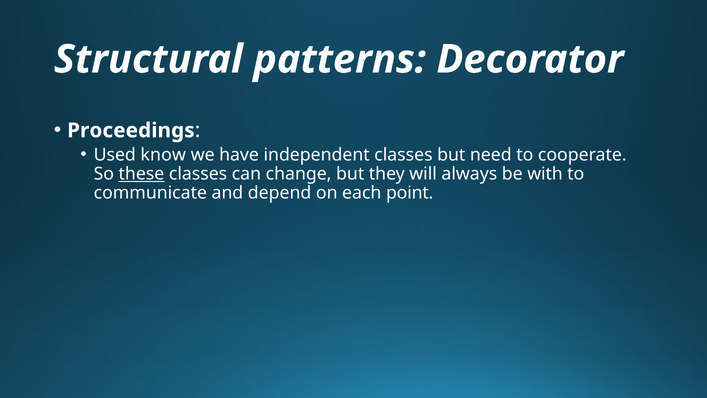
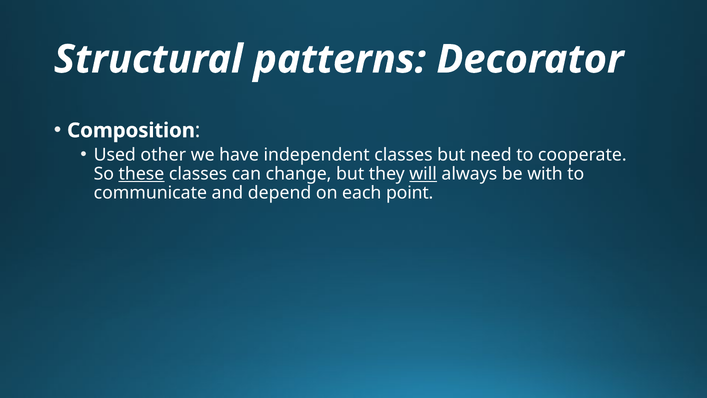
Proceedings: Proceedings -> Composition
know: know -> other
will underline: none -> present
